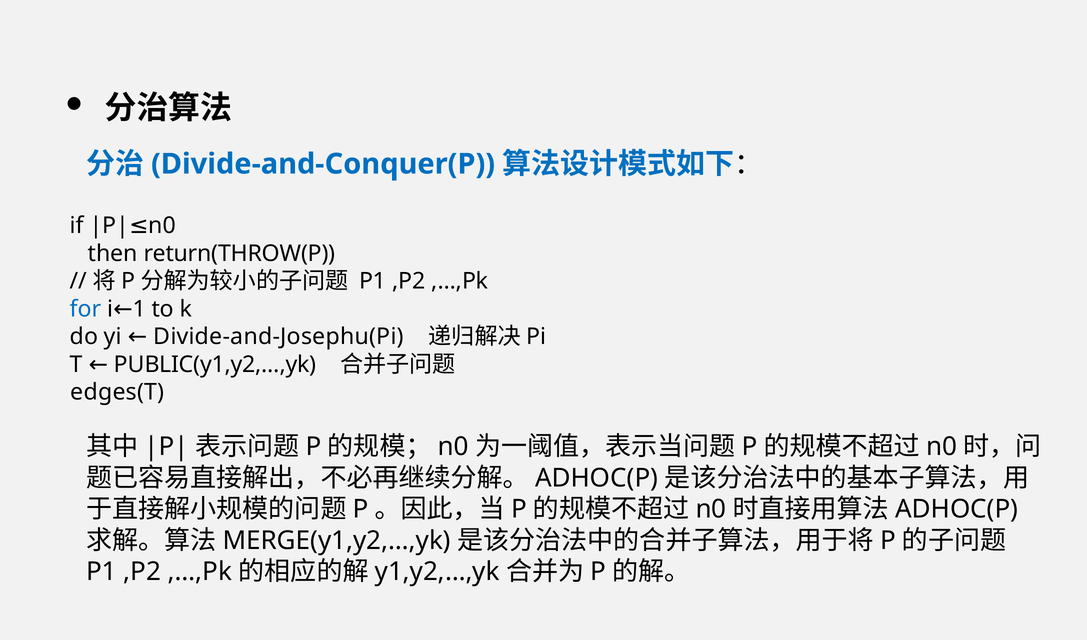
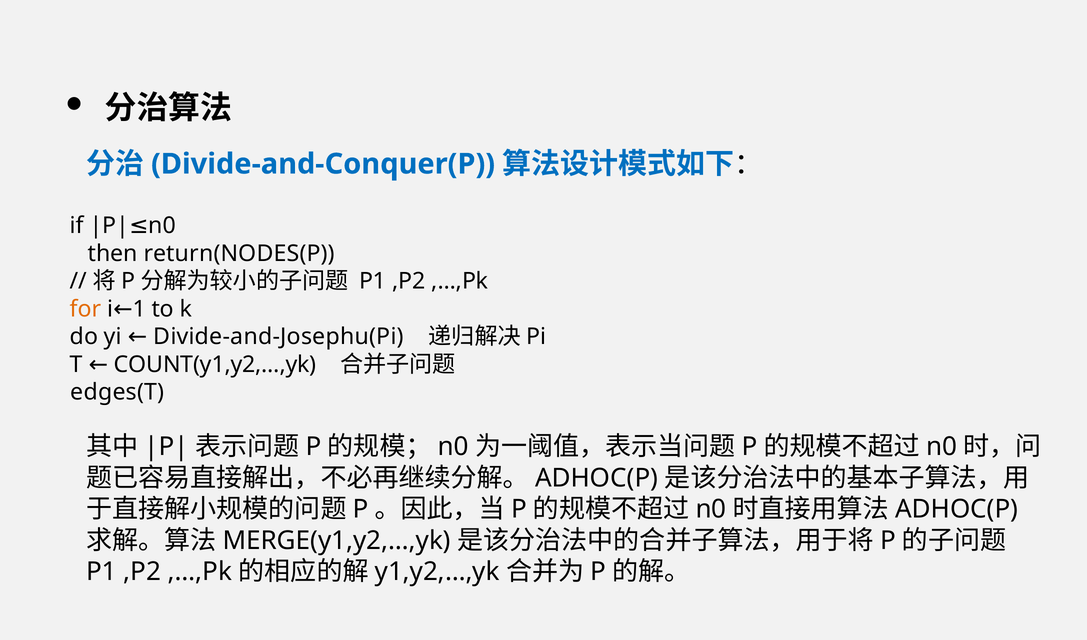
return(THROW(P: return(THROW(P -> return(NODES(P
for colour: blue -> orange
PUBLIC(y1,y2,…,yk: PUBLIC(y1,y2,…,yk -> COUNT(y1,y2,…,yk
